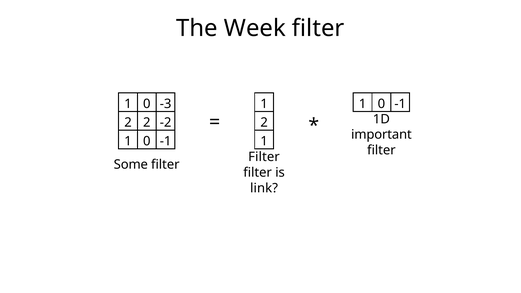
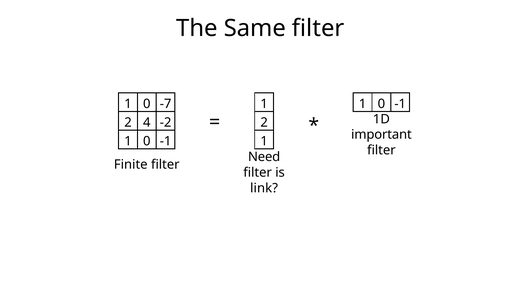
Week: Week -> Same
-3: -3 -> -7
2 2: 2 -> 4
Filter at (264, 157): Filter -> Need
Some: Some -> Finite
